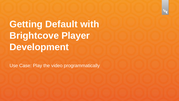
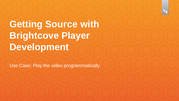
Default: Default -> Source
